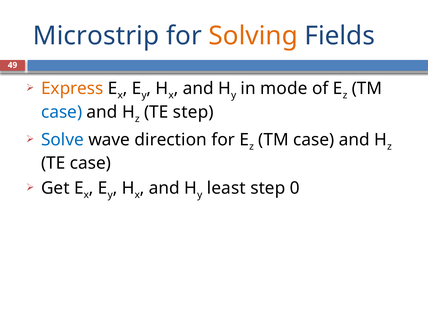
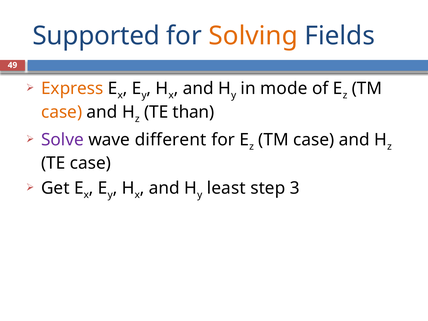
Microstrip: Microstrip -> Supported
case at (62, 112) colour: blue -> orange
TE step: step -> than
Solve colour: blue -> purple
direction: direction -> different
0: 0 -> 3
